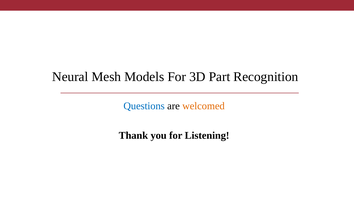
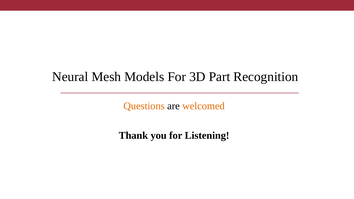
Questions colour: blue -> orange
